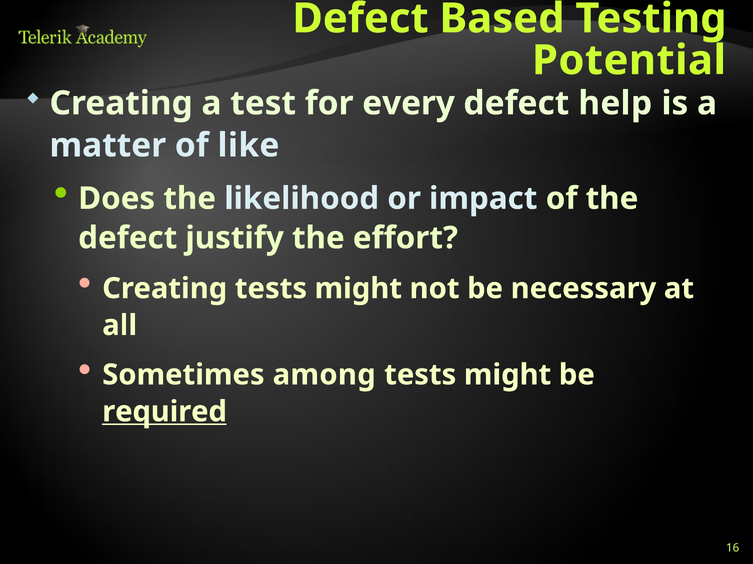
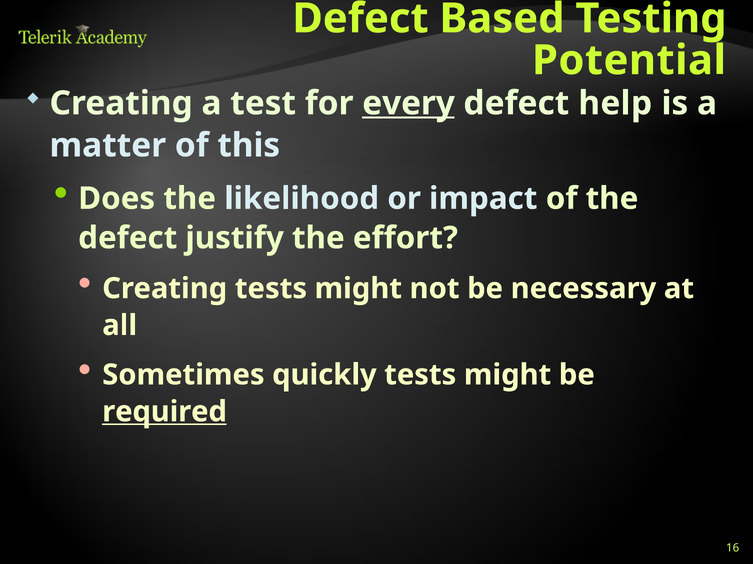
every underline: none -> present
like: like -> this
among: among -> quickly
